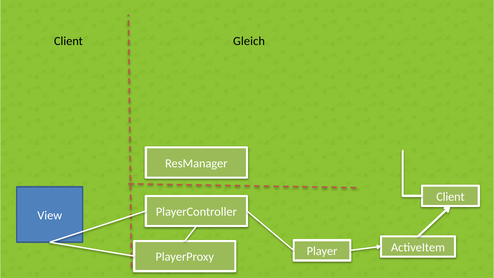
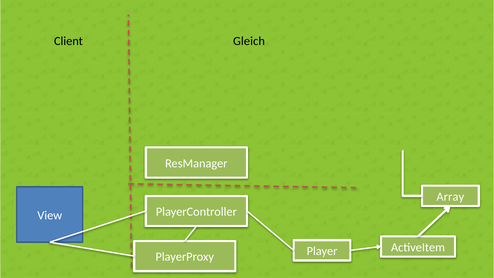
Client at (450, 197): Client -> Array
